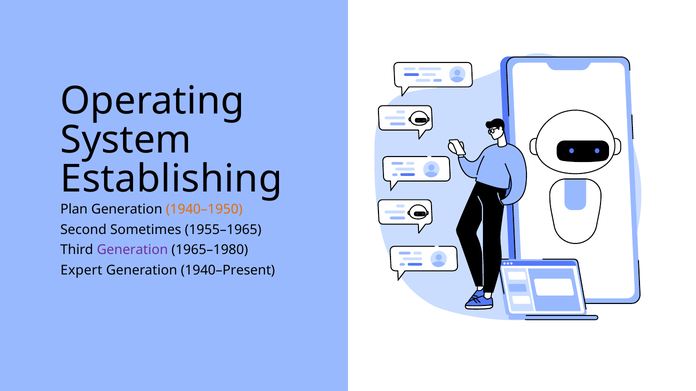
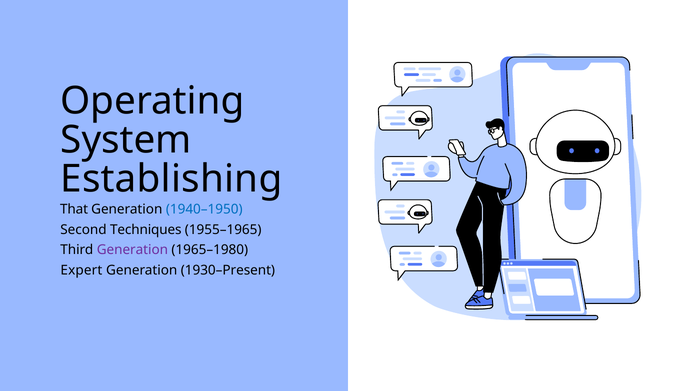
Plan: Plan -> That
1940–1950 colour: orange -> blue
Sometimes: Sometimes -> Techniques
1940–Present: 1940–Present -> 1930–Present
